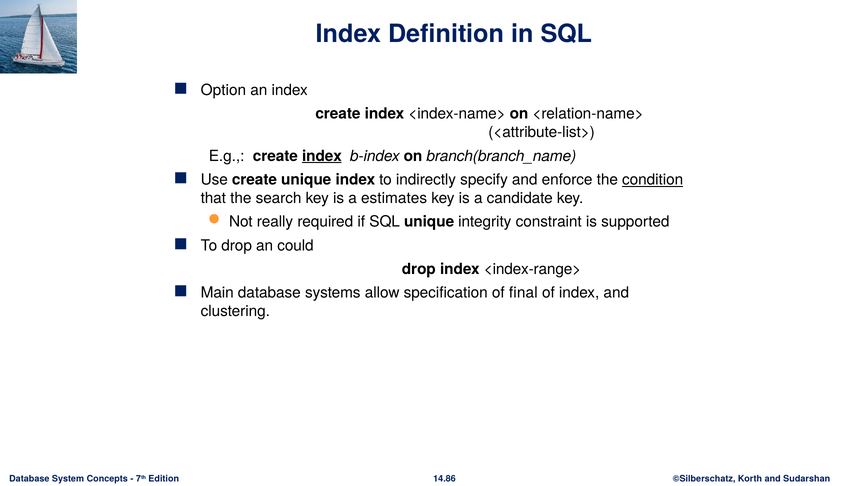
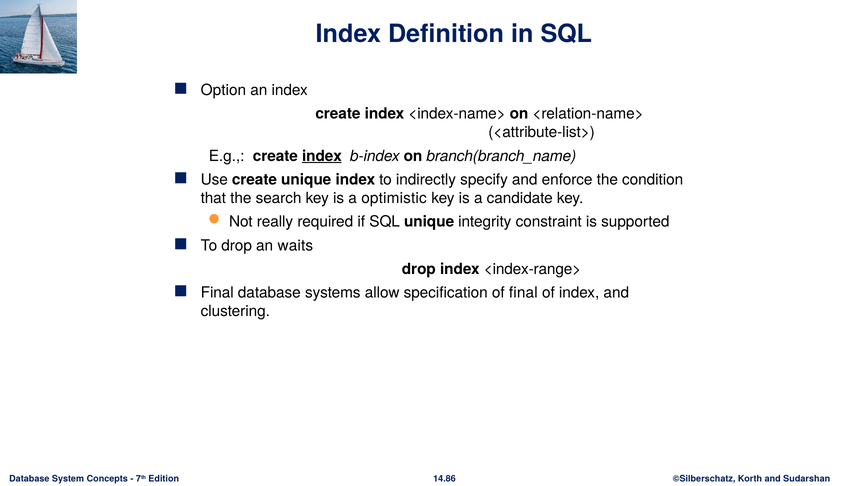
condition underline: present -> none
estimates: estimates -> optimistic
could: could -> waits
Main at (217, 293): Main -> Final
